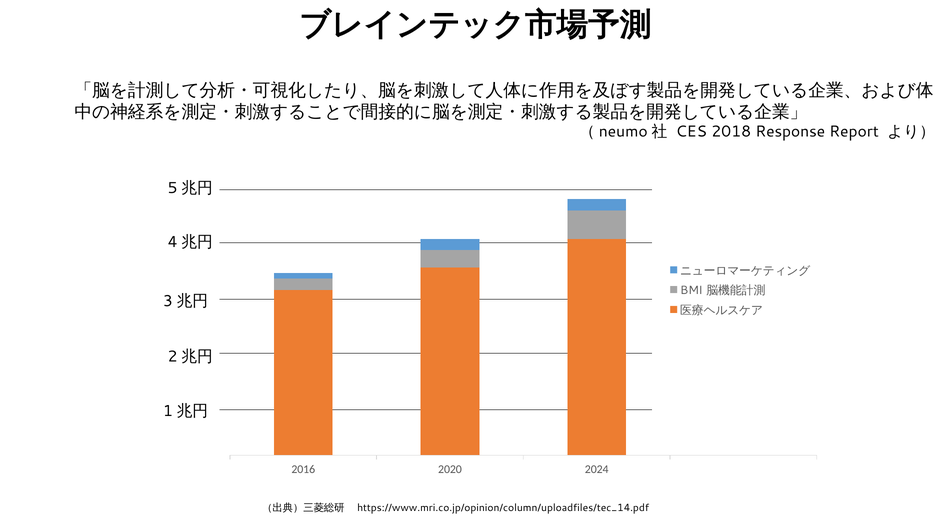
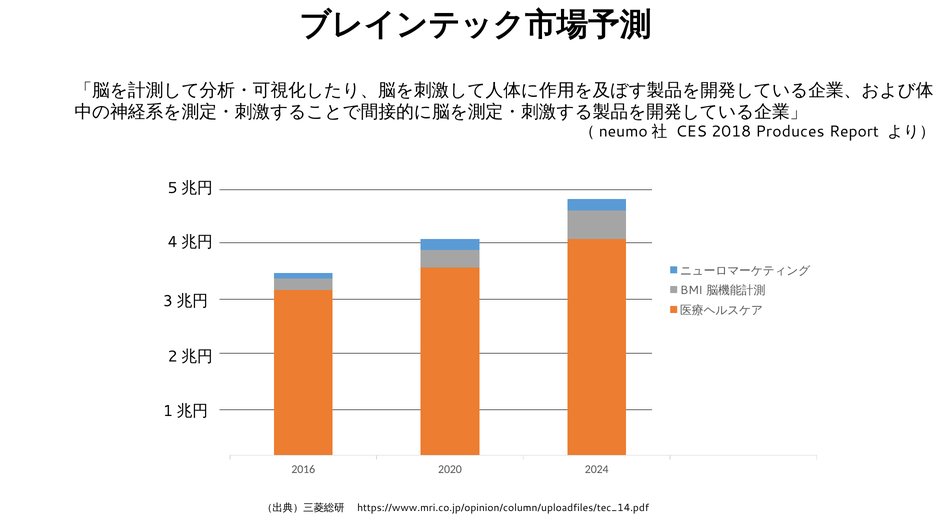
Response: Response -> Produces
